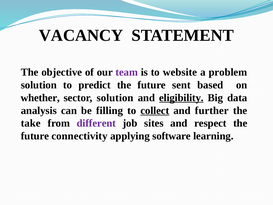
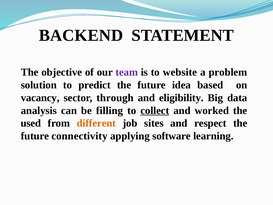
VACANCY: VACANCY -> BACKEND
sent: sent -> idea
whether: whether -> vacancy
sector solution: solution -> through
eligibility underline: present -> none
further: further -> worked
take: take -> used
different colour: purple -> orange
